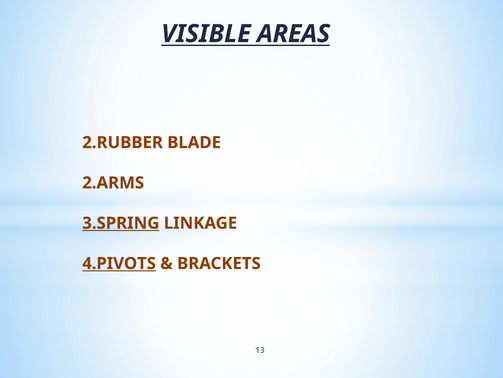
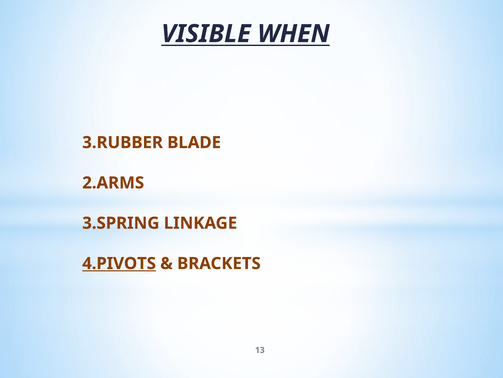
AREAS: AREAS -> WHEN
2.RUBBER: 2.RUBBER -> 3.RUBBER
3.SPRING underline: present -> none
